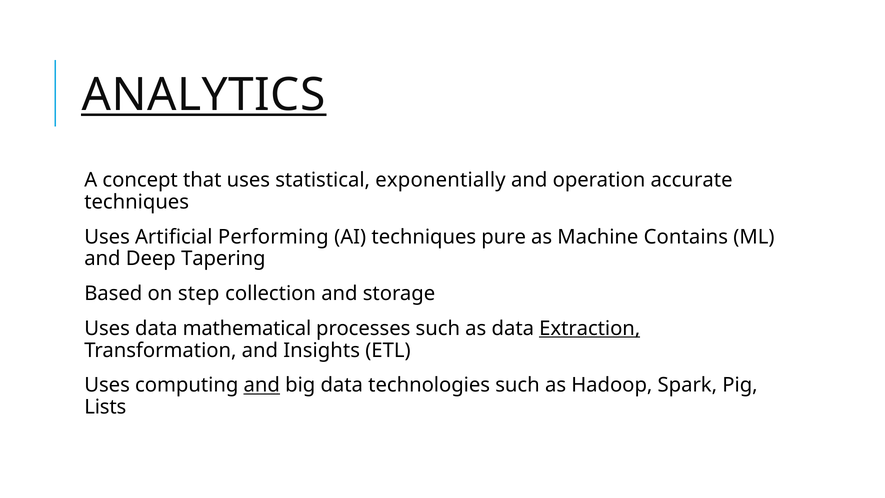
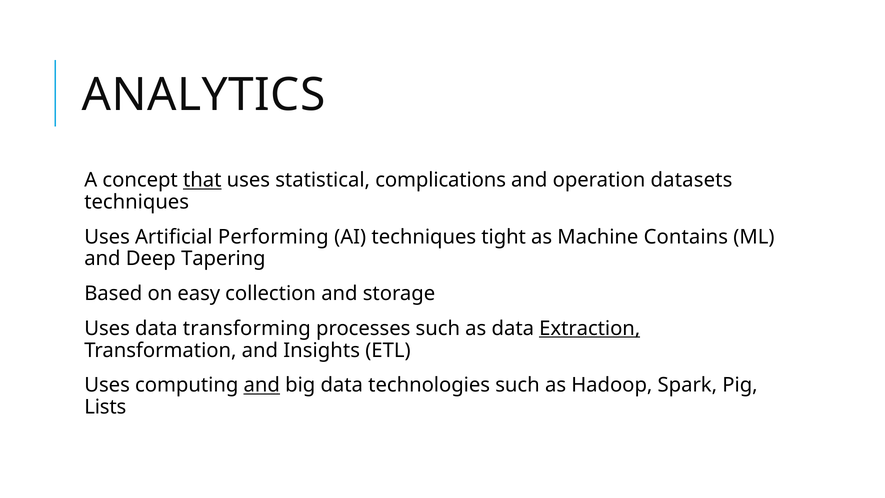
ANALYTICS underline: present -> none
that underline: none -> present
exponentially: exponentially -> complications
accurate: accurate -> datasets
pure: pure -> tight
step: step -> easy
mathematical: mathematical -> transforming
